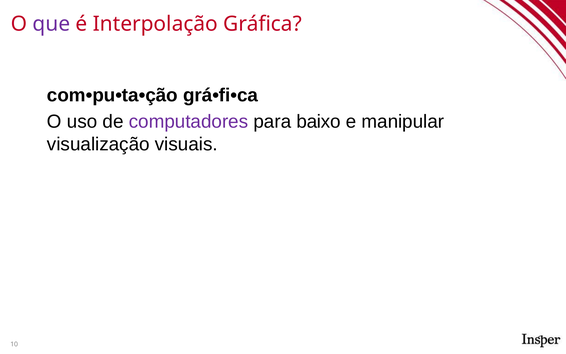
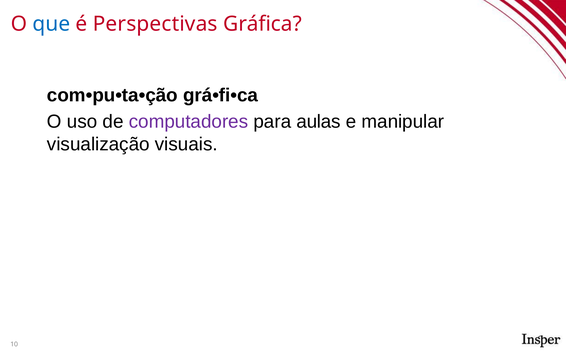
que colour: purple -> blue
Interpolação: Interpolação -> Perspectivas
baixo: baixo -> aulas
